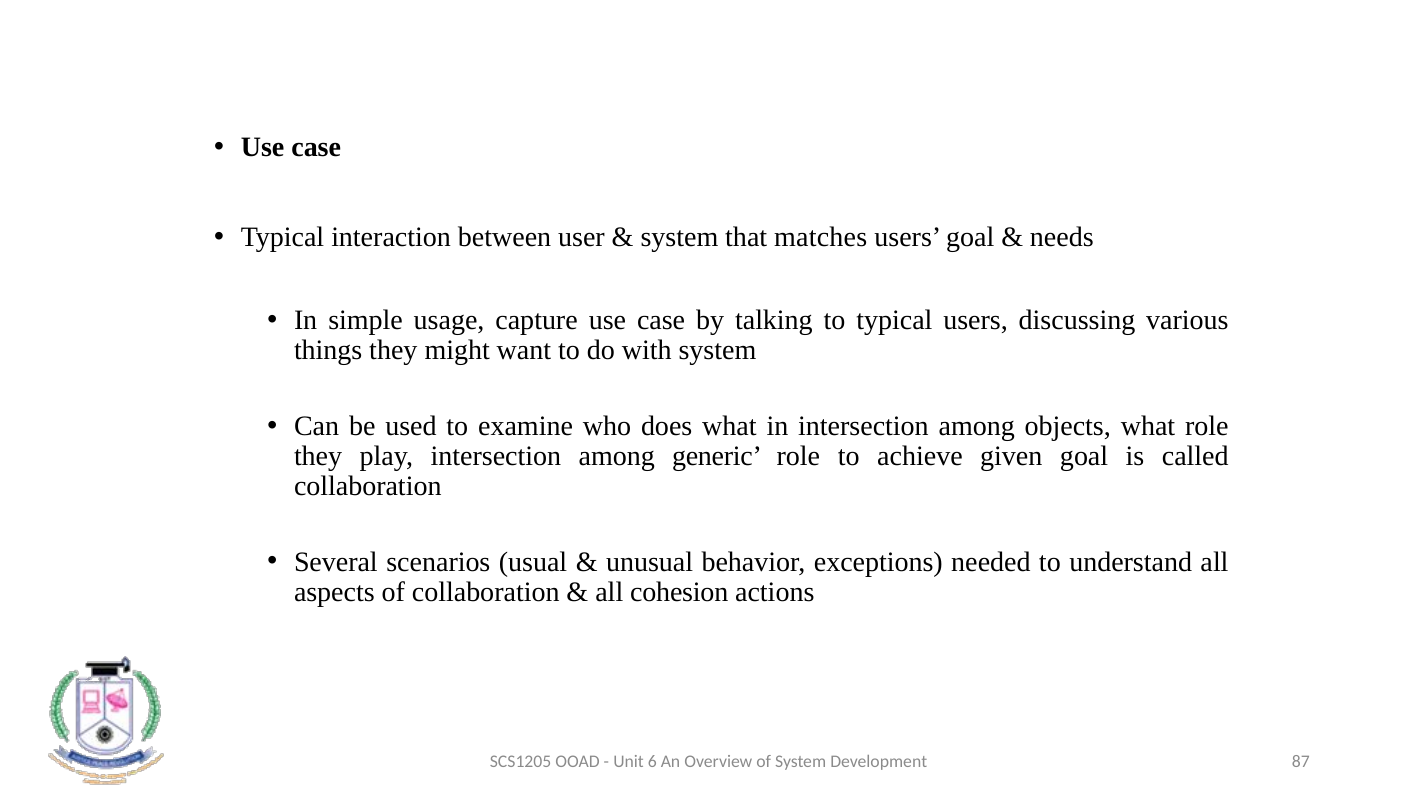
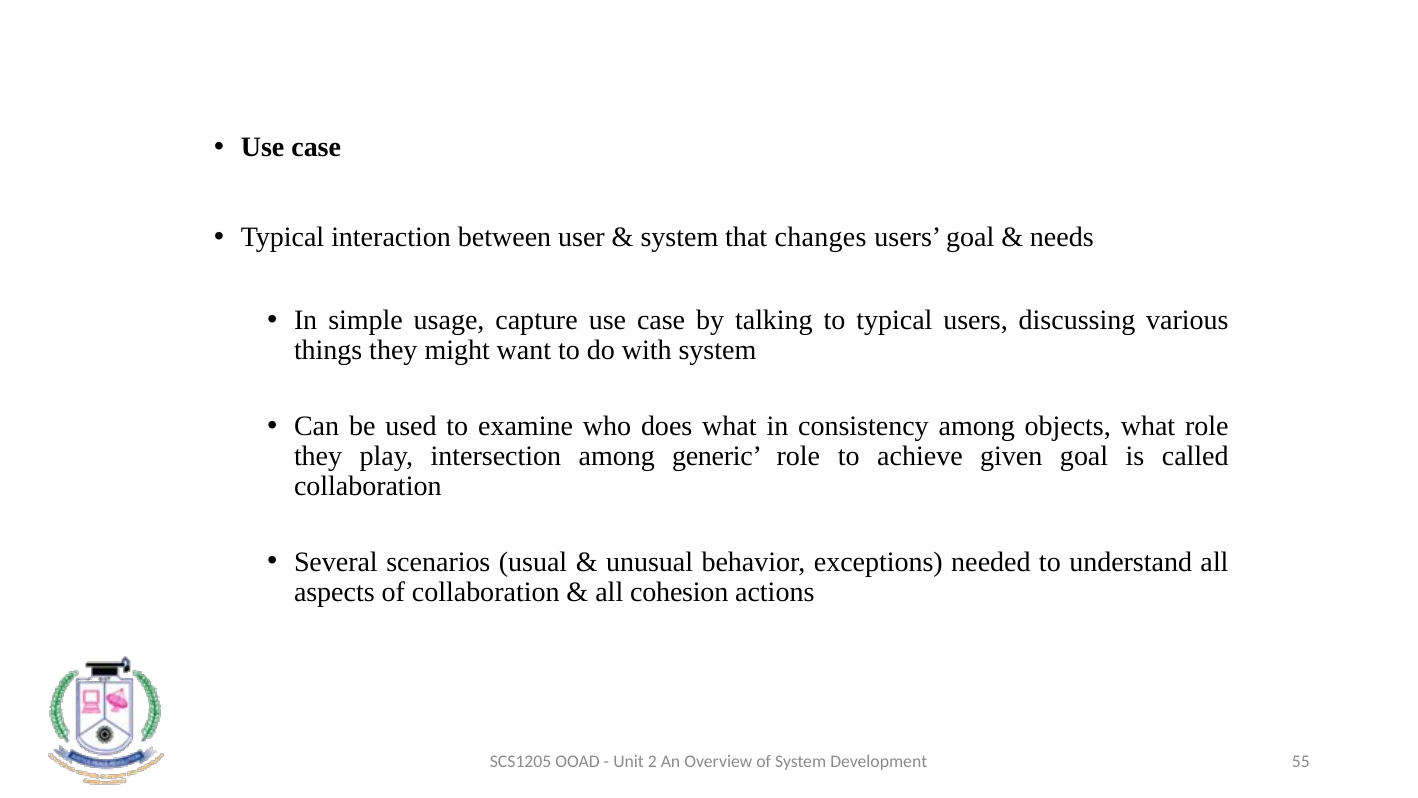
matches: matches -> changes
in intersection: intersection -> consistency
6: 6 -> 2
87: 87 -> 55
